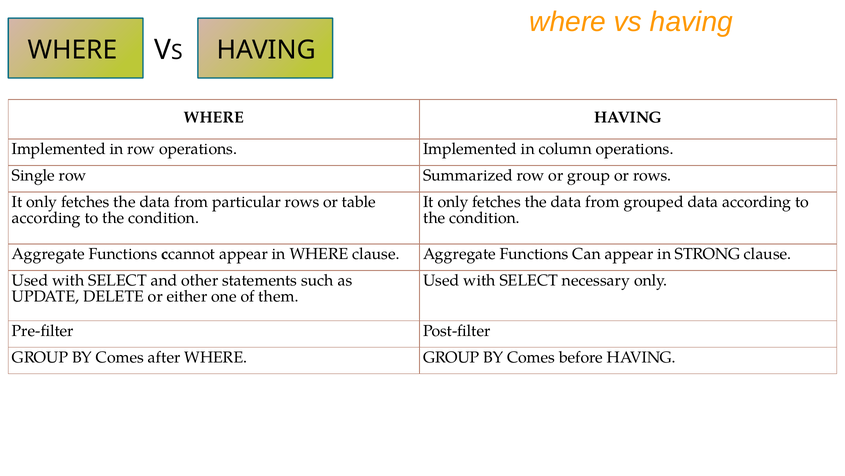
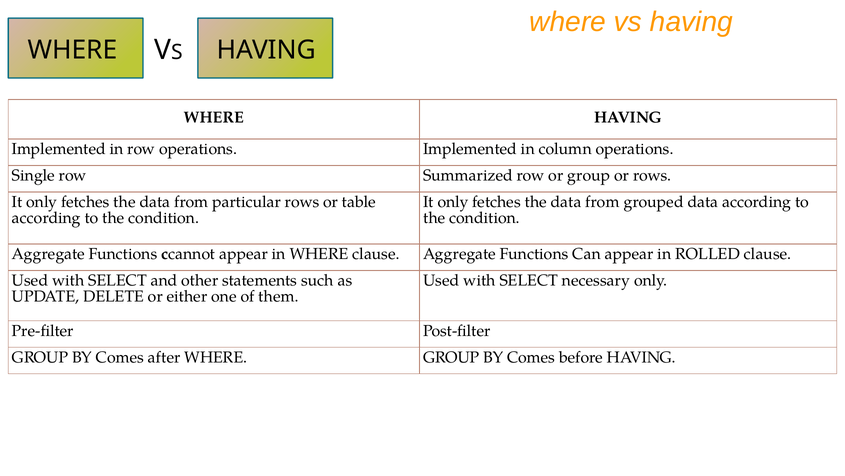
STRONG: STRONG -> ROLLED
